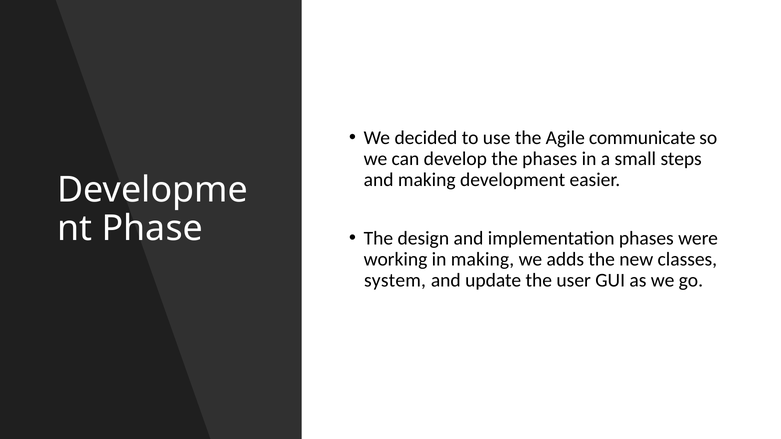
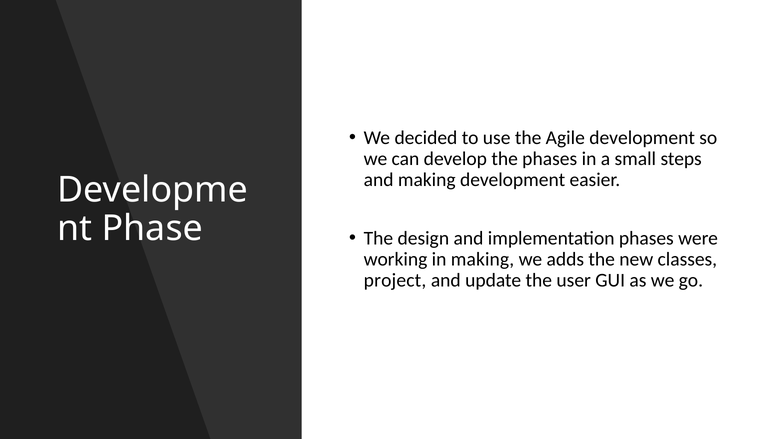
Agile communicate: communicate -> development
system: system -> project
